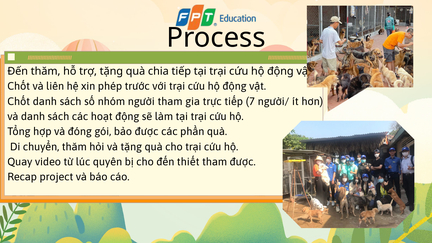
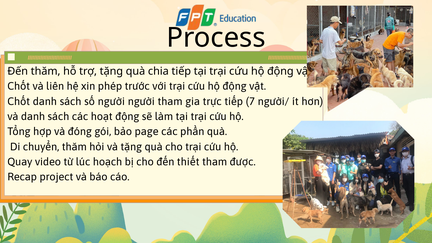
số nhóm: nhóm -> người
bảo được: được -> page
quyên: quyên -> hoạch
